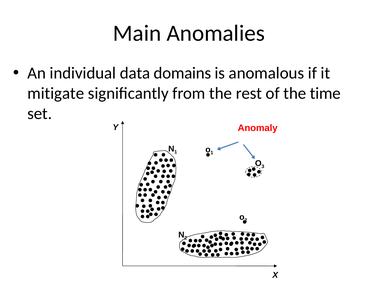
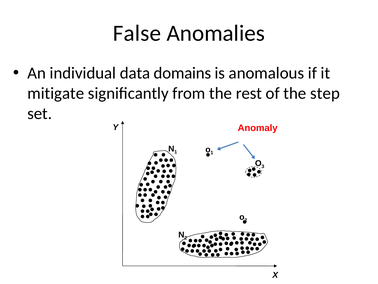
Main: Main -> False
time: time -> step
